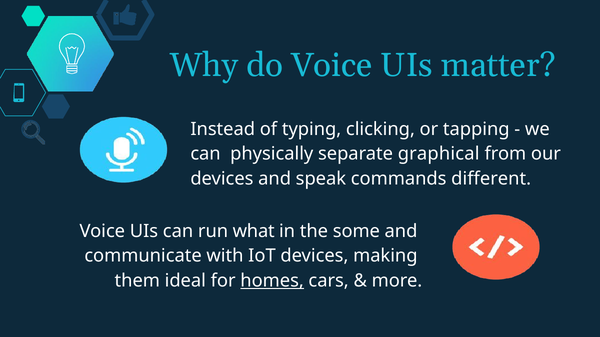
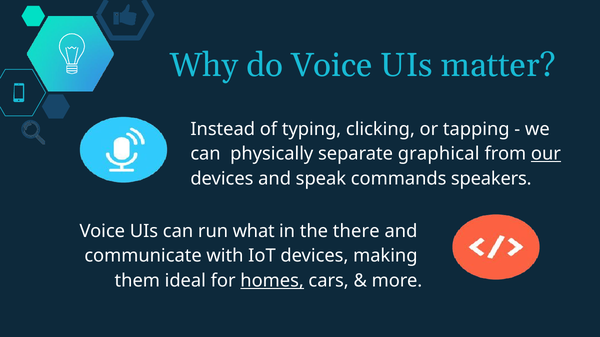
our underline: none -> present
different: different -> speakers
some: some -> there
